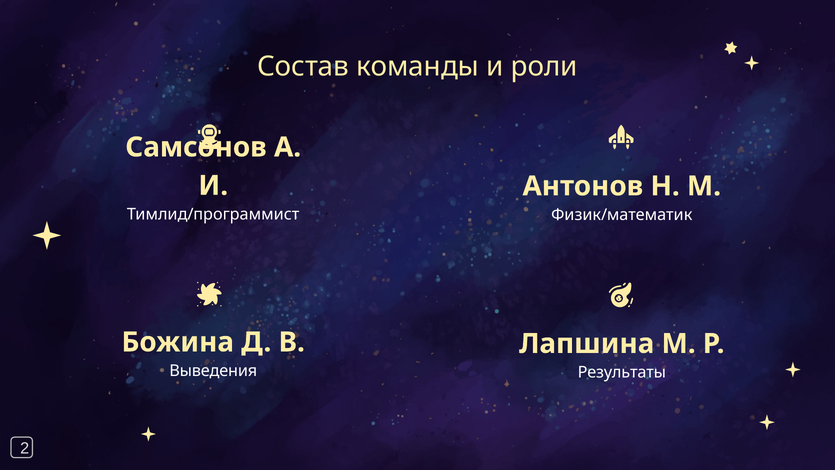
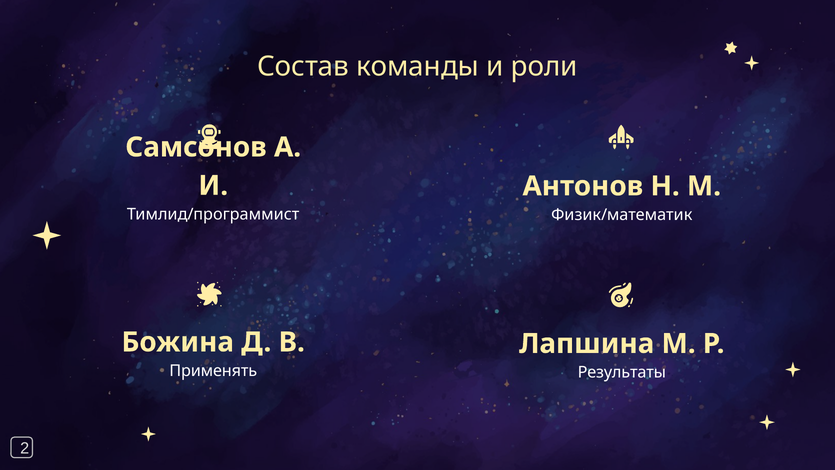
Выведения: Выведения -> Применять
